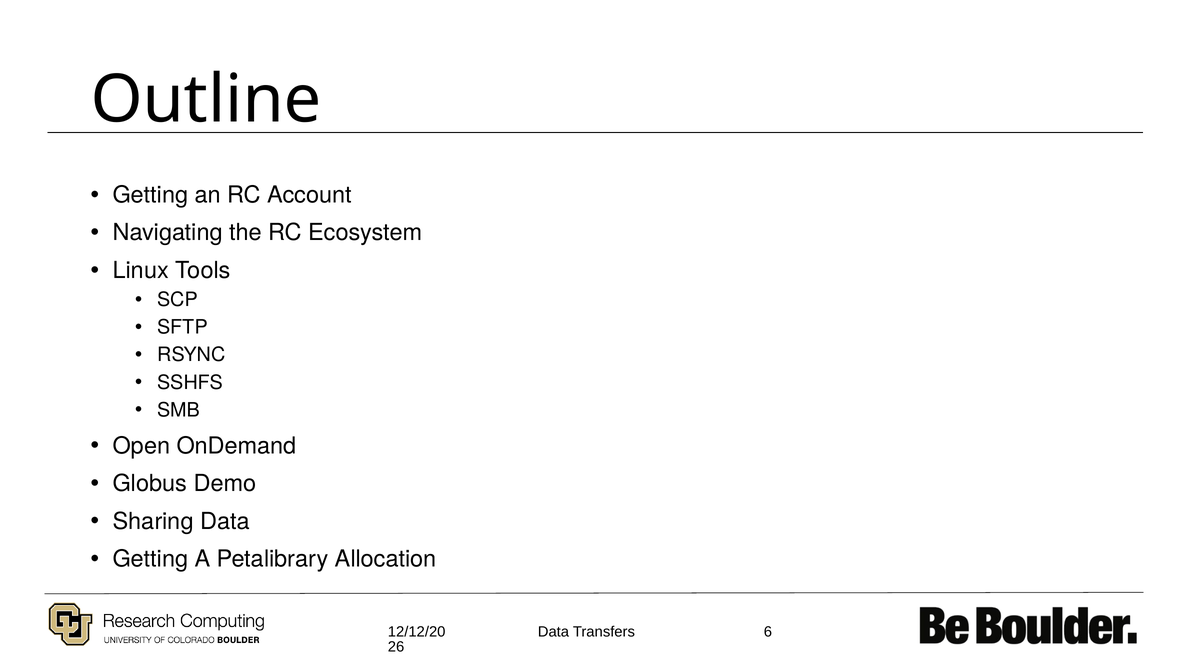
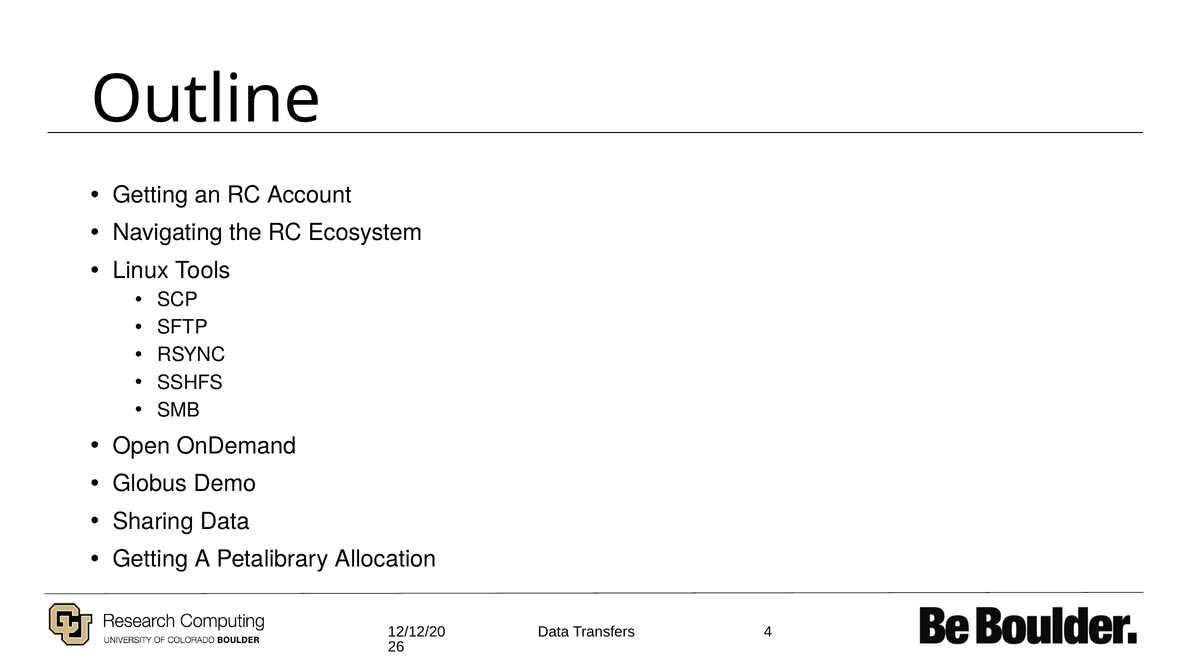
6: 6 -> 4
